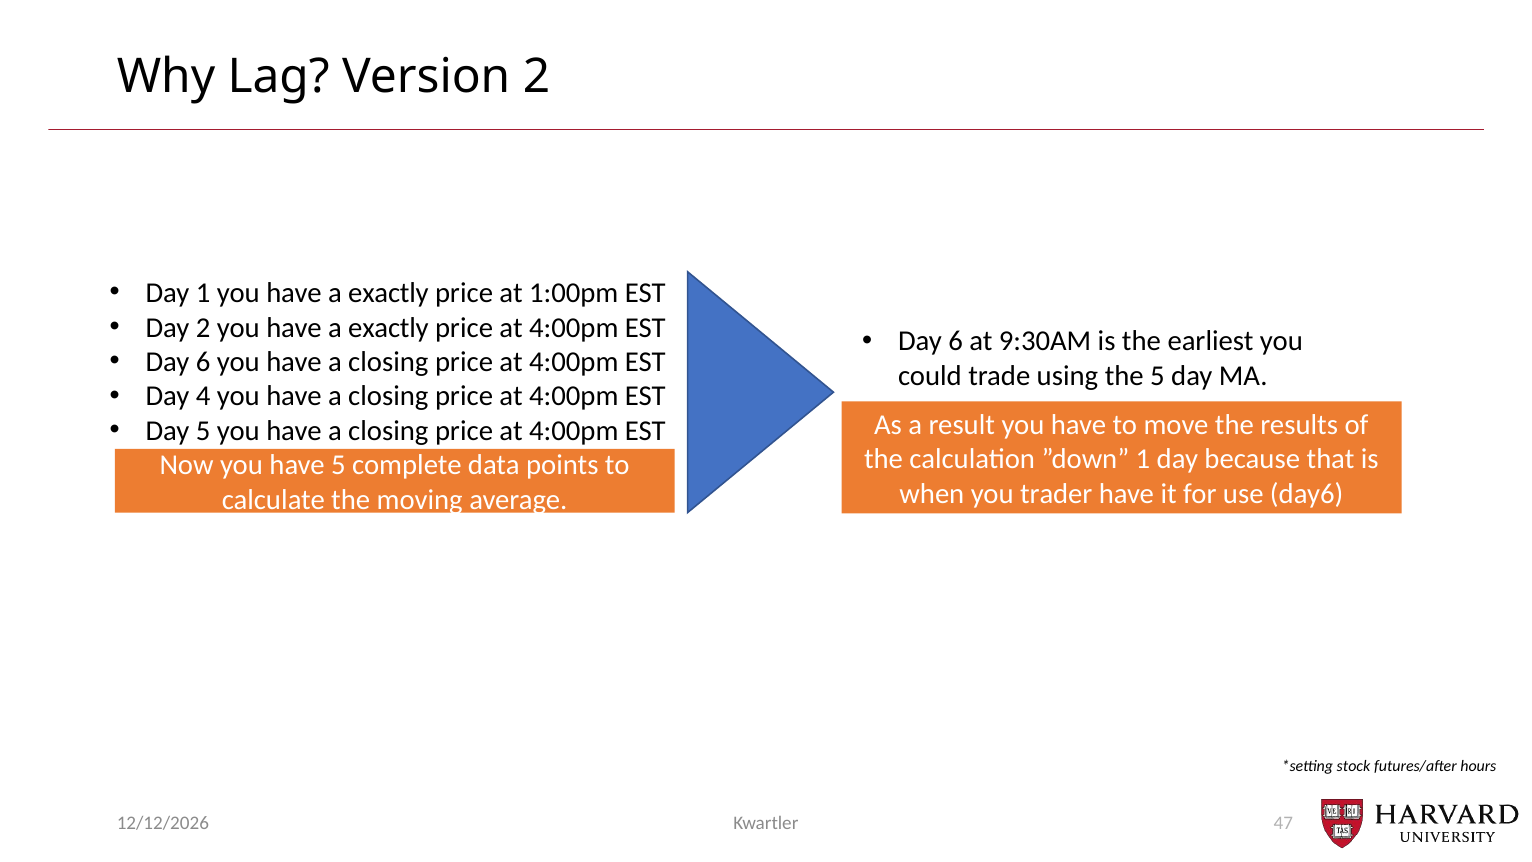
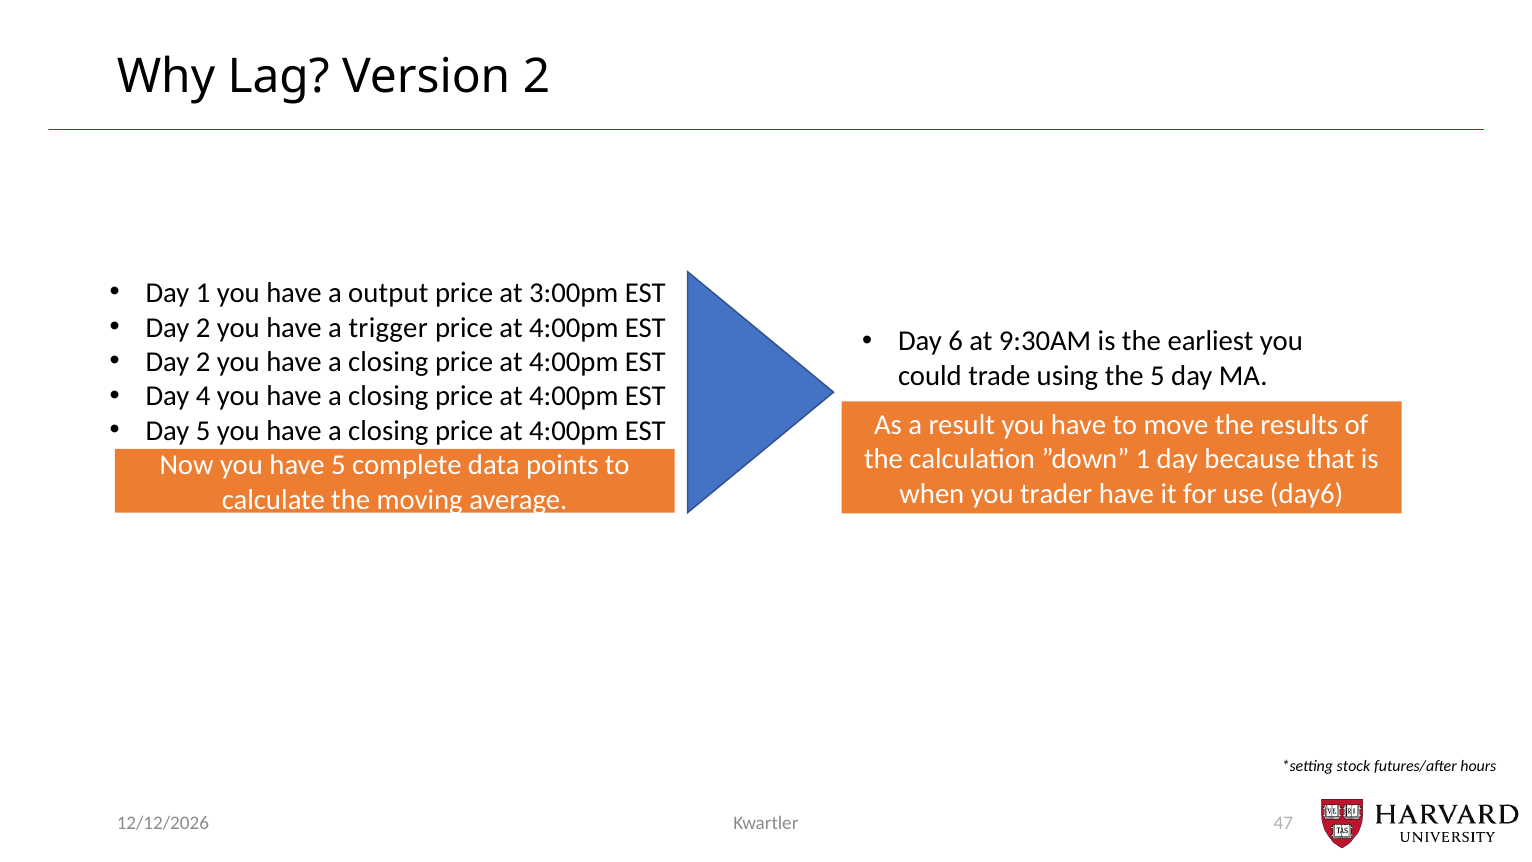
exactly at (388, 293): exactly -> output
1:00pm: 1:00pm -> 3:00pm
exactly at (388, 327): exactly -> trigger
6 at (203, 362): 6 -> 2
